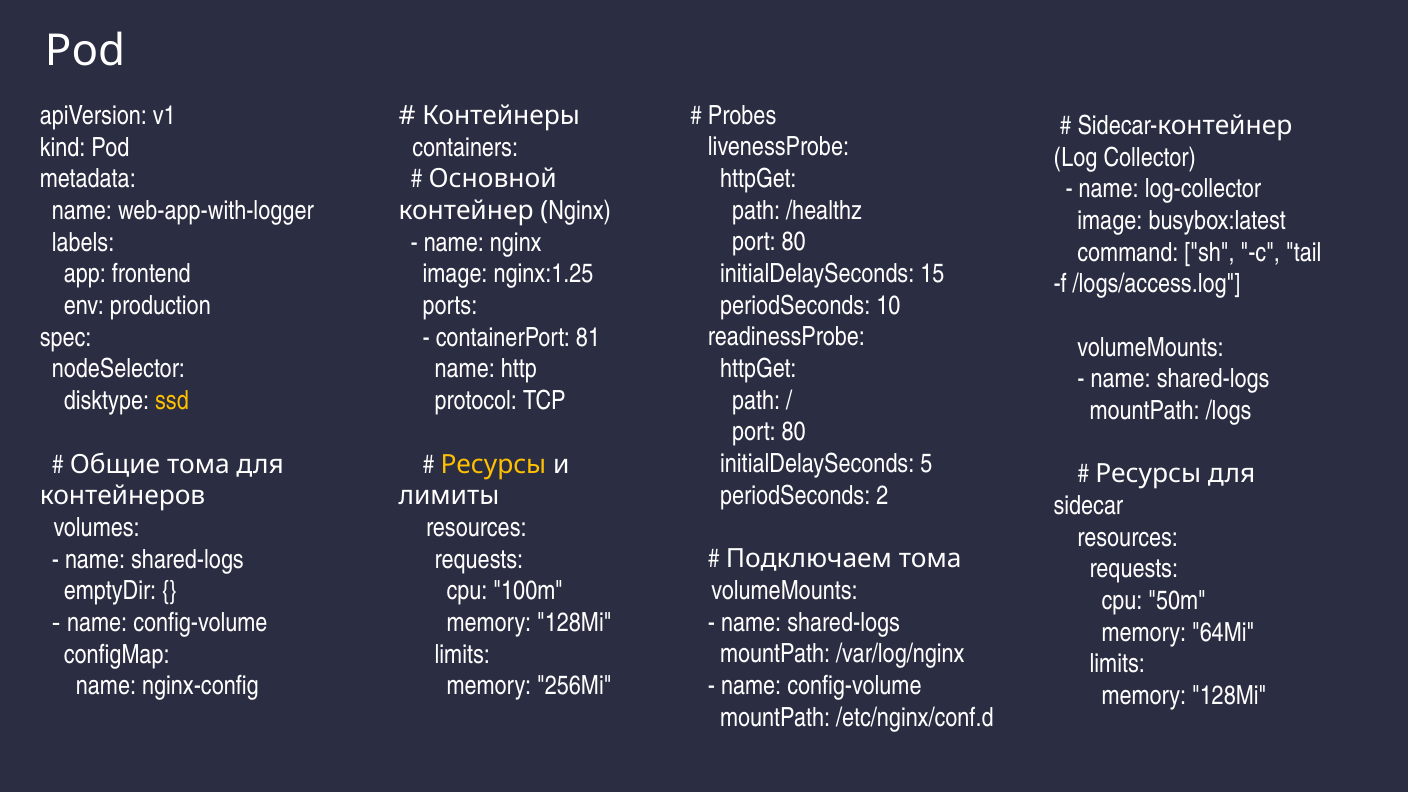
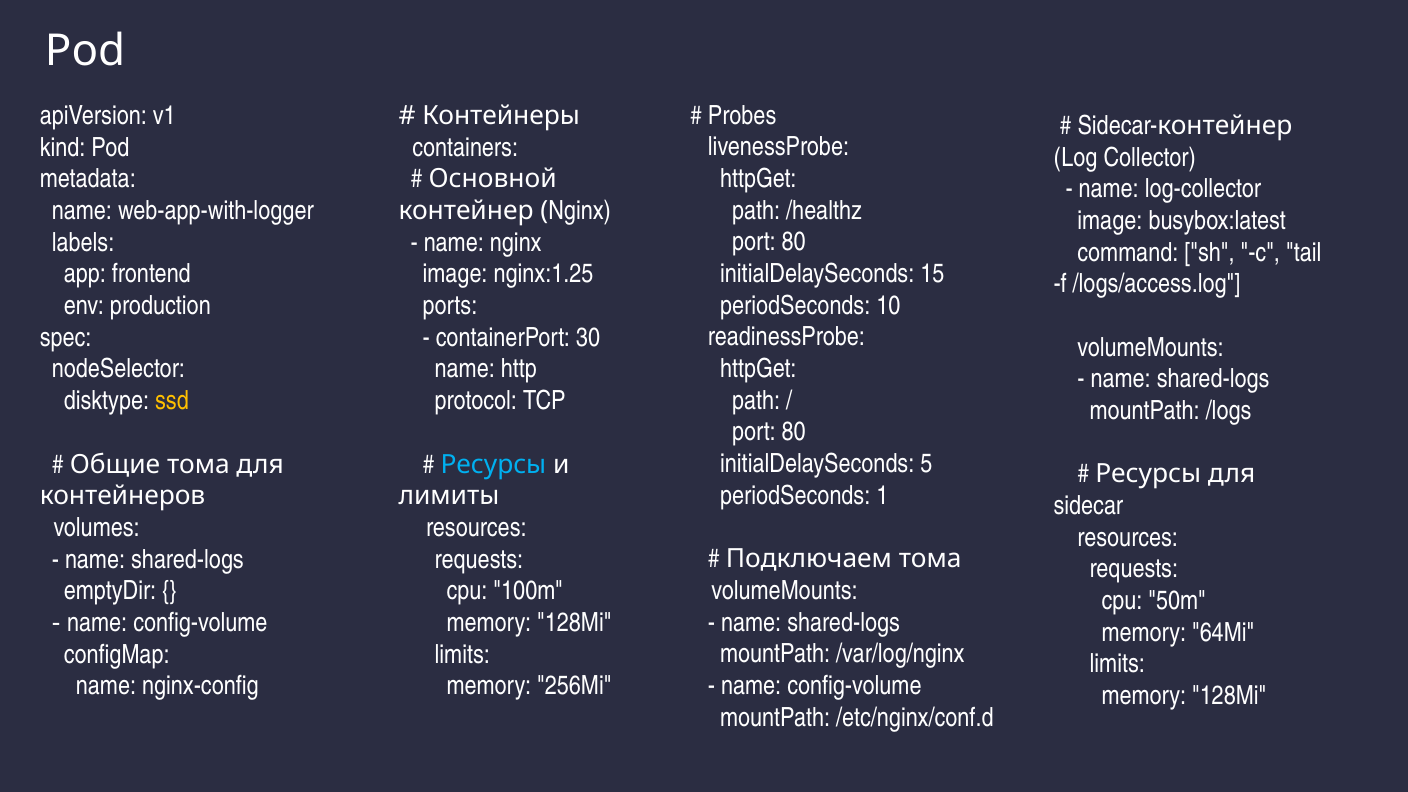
81: 81 -> 30
Ресурсы at (493, 464) colour: yellow -> light blue
2: 2 -> 1
